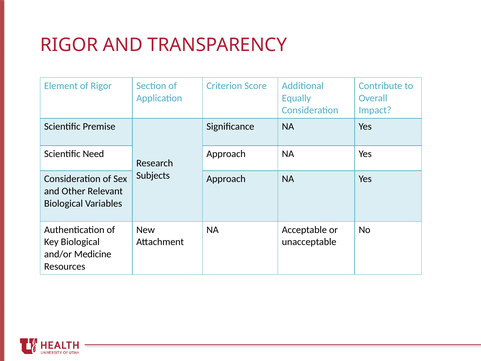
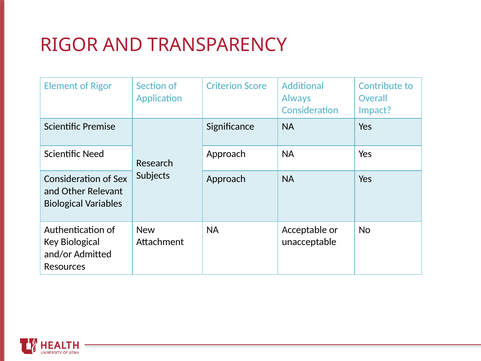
Equally: Equally -> Always
Medicine: Medicine -> Admitted
